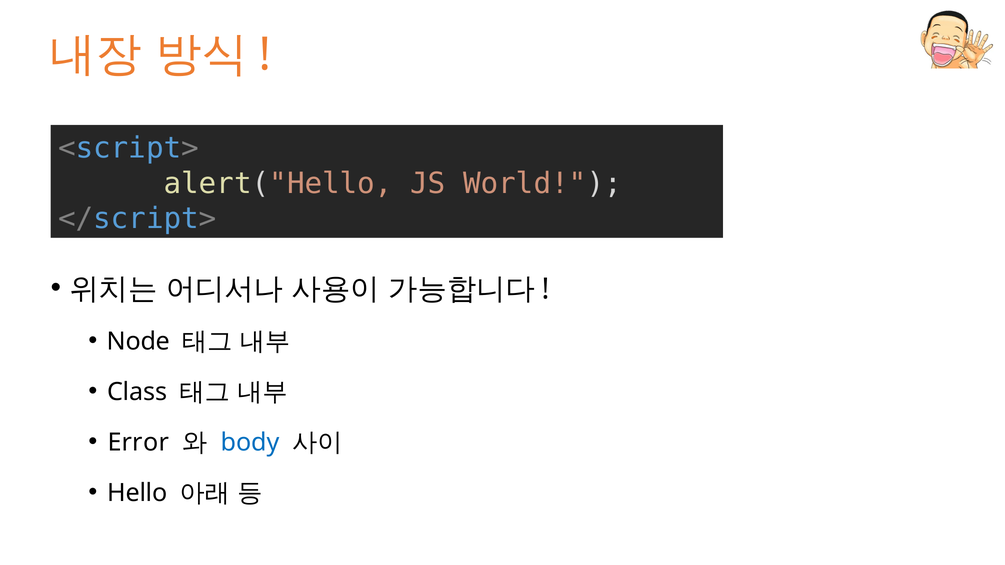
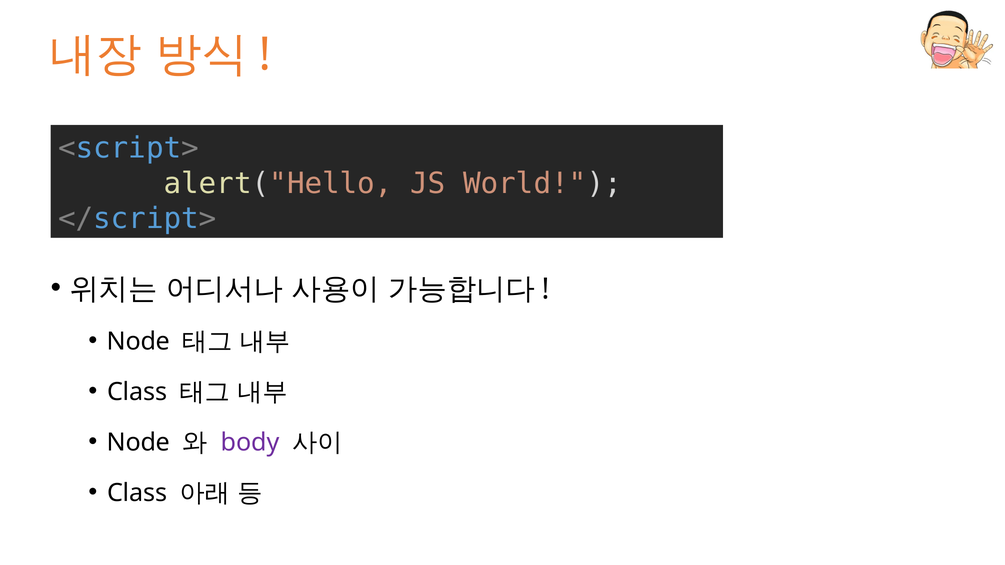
Error at (138, 443): Error -> Node
body colour: blue -> purple
Hello at (137, 493): Hello -> Class
